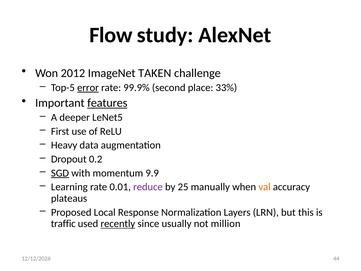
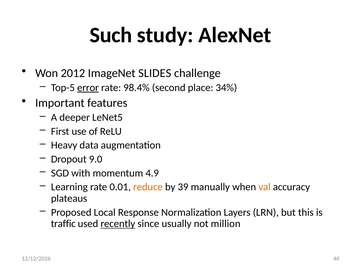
Flow: Flow -> Such
TAKEN: TAKEN -> SLIDES
99.9%: 99.9% -> 98.4%
33%: 33% -> 34%
features underline: present -> none
0.2: 0.2 -> 9.0
SGD underline: present -> none
9.9: 9.9 -> 4.9
reduce colour: purple -> orange
25: 25 -> 39
